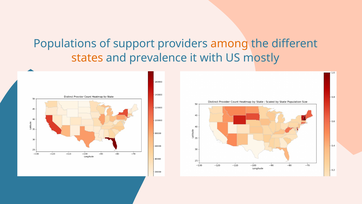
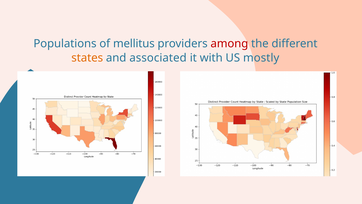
support: support -> mellitus
among colour: orange -> red
prevalence: prevalence -> associated
